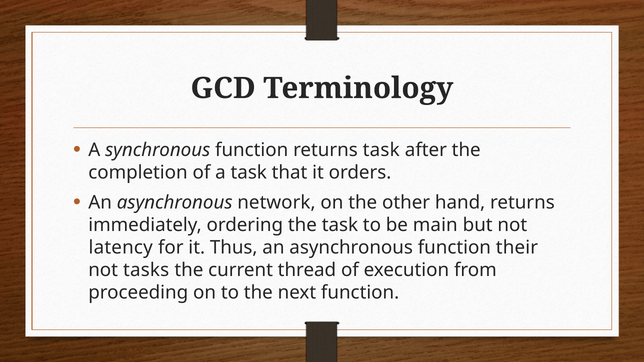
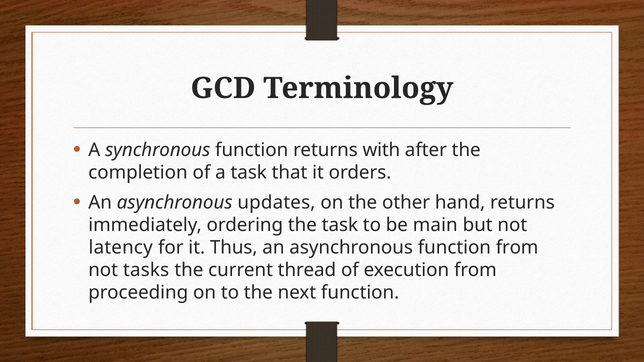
returns task: task -> with
network: network -> updates
function their: their -> from
